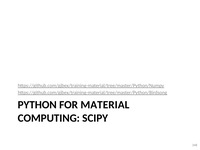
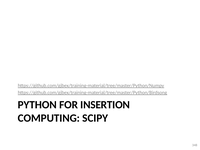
MATERIAL: MATERIAL -> INSERTION
